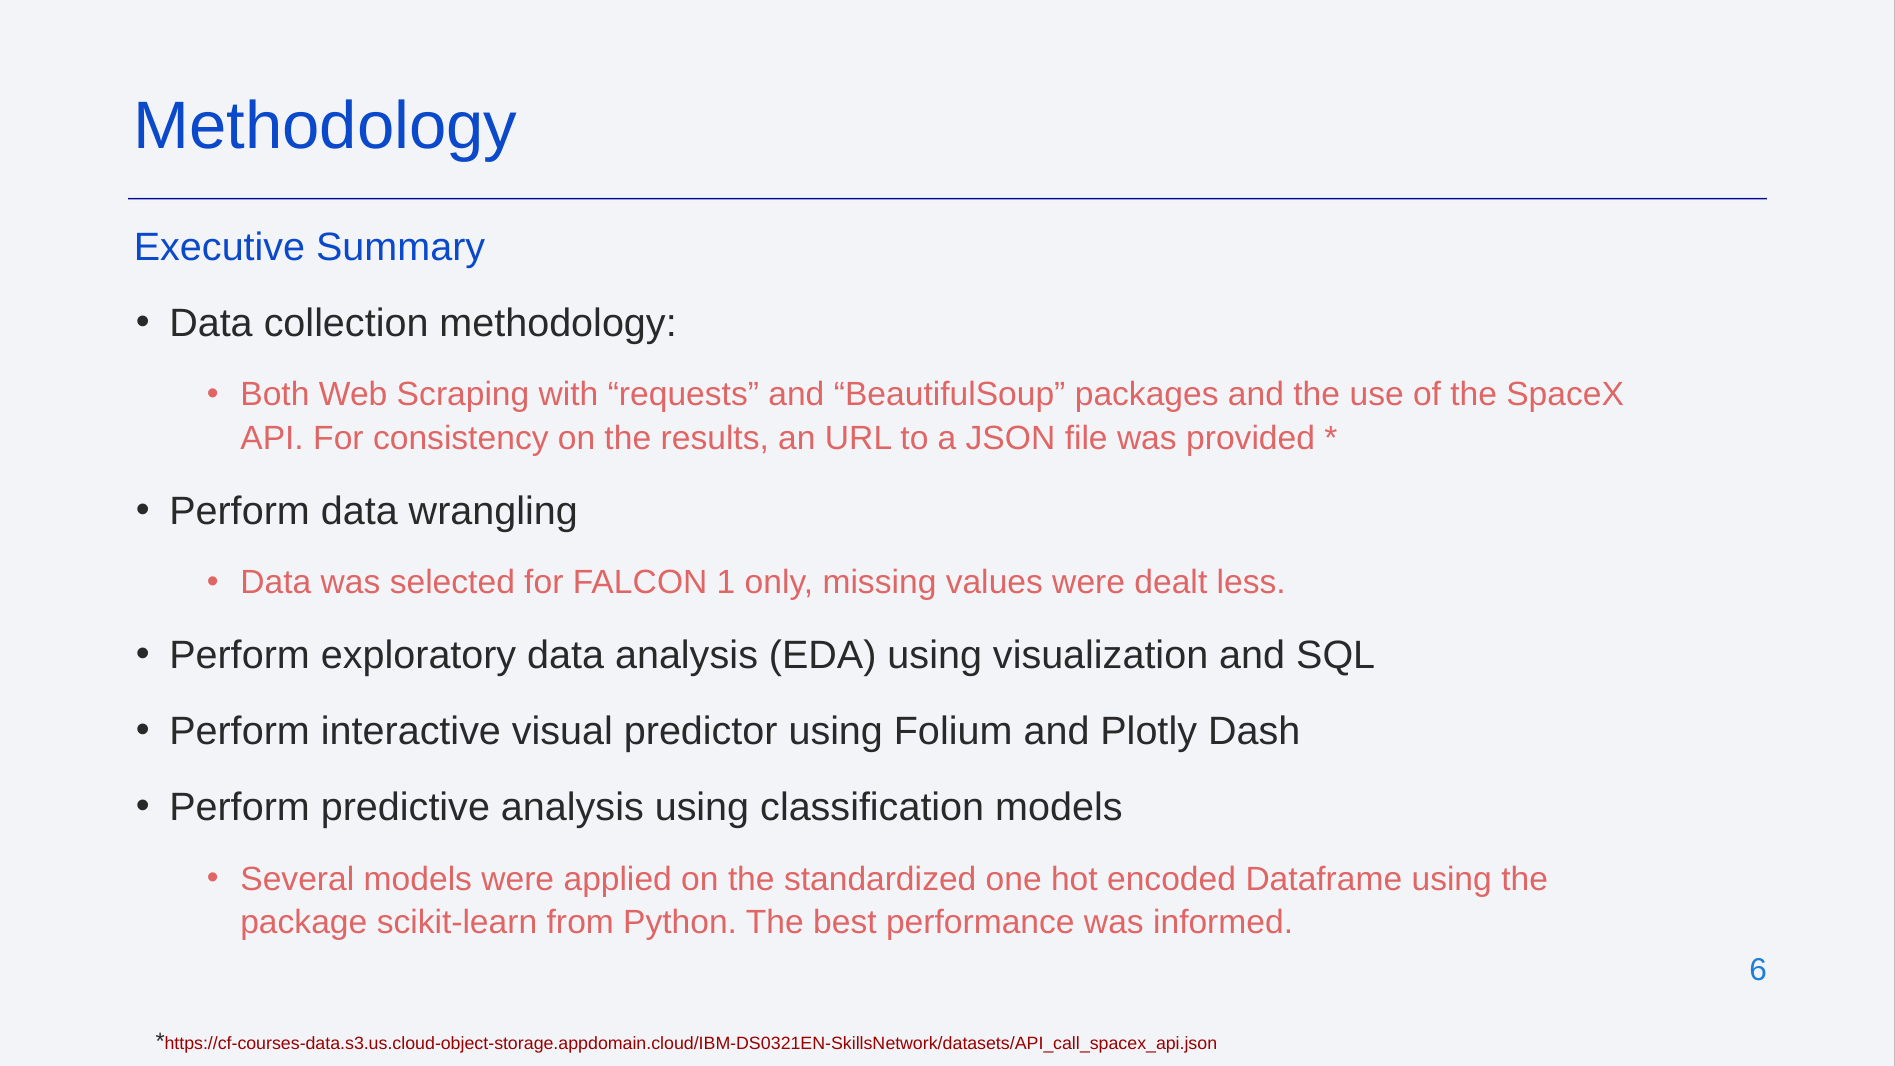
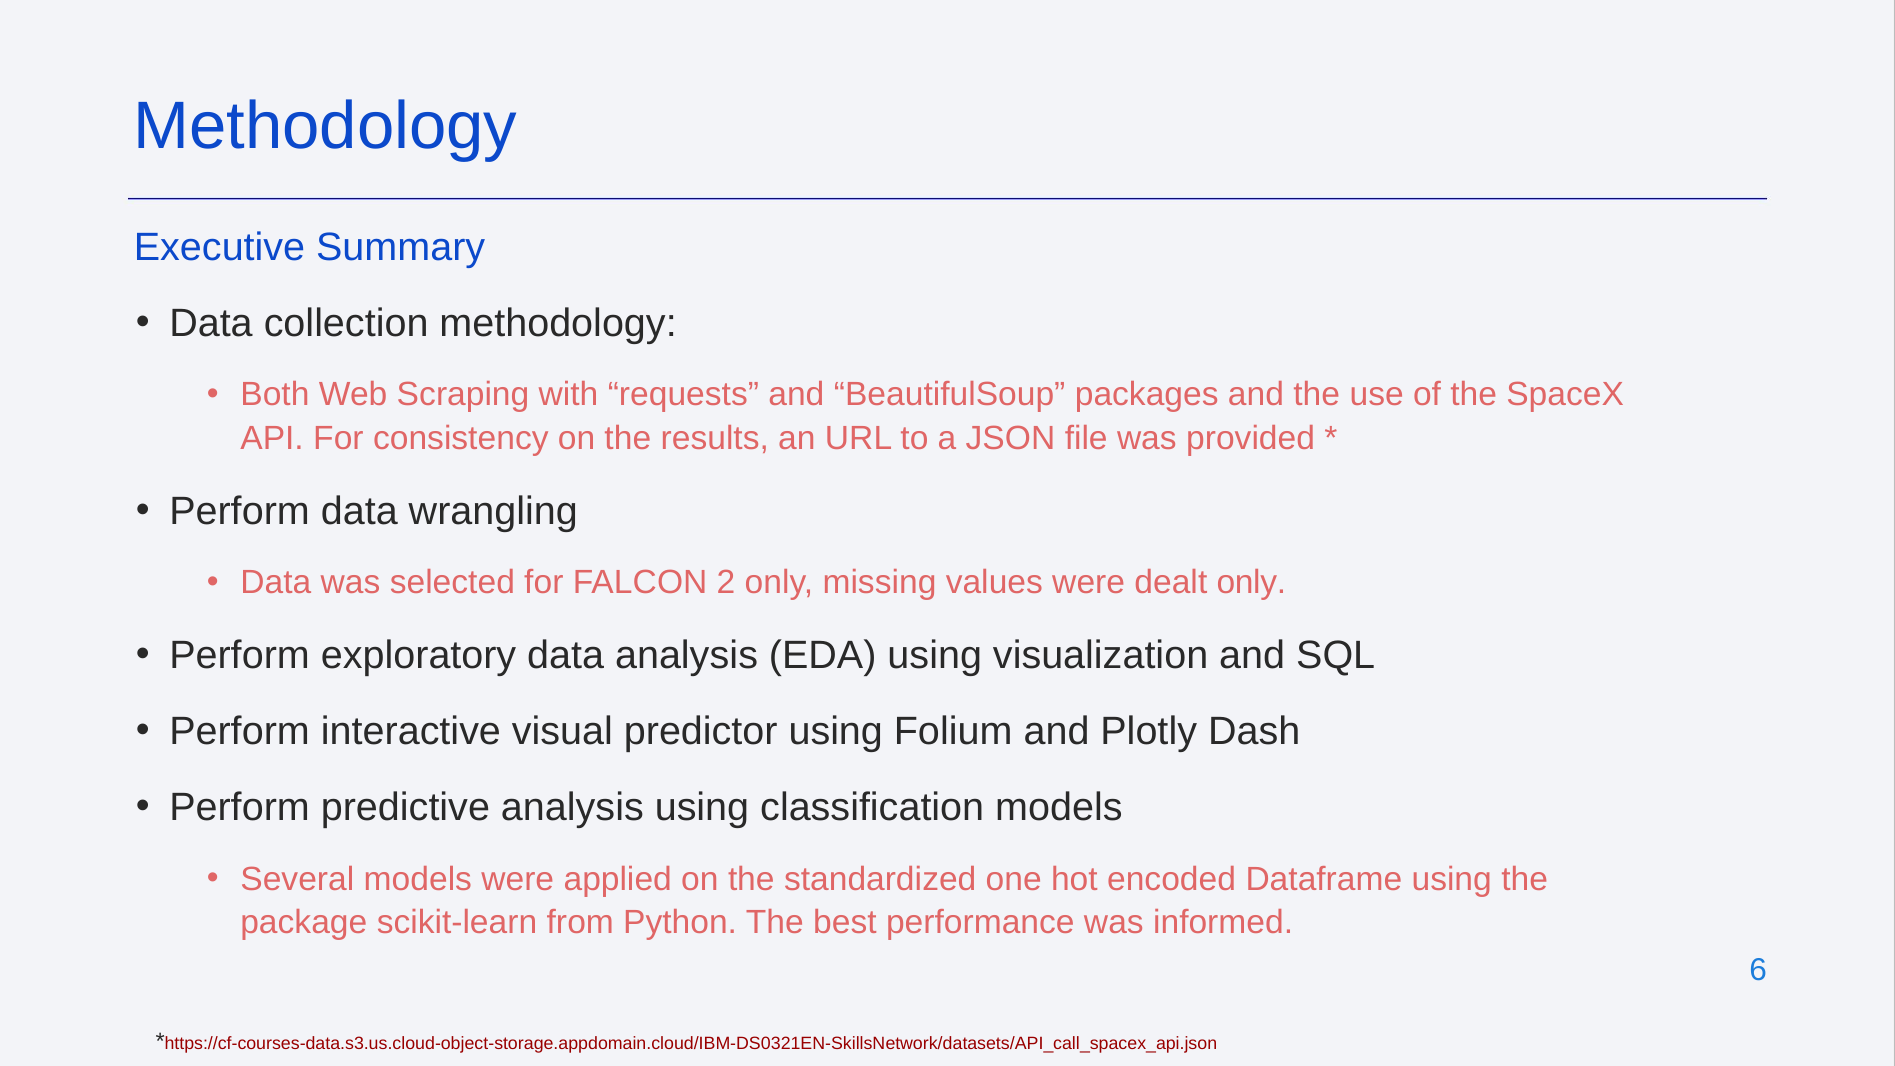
1: 1 -> 2
dealt less: less -> only
